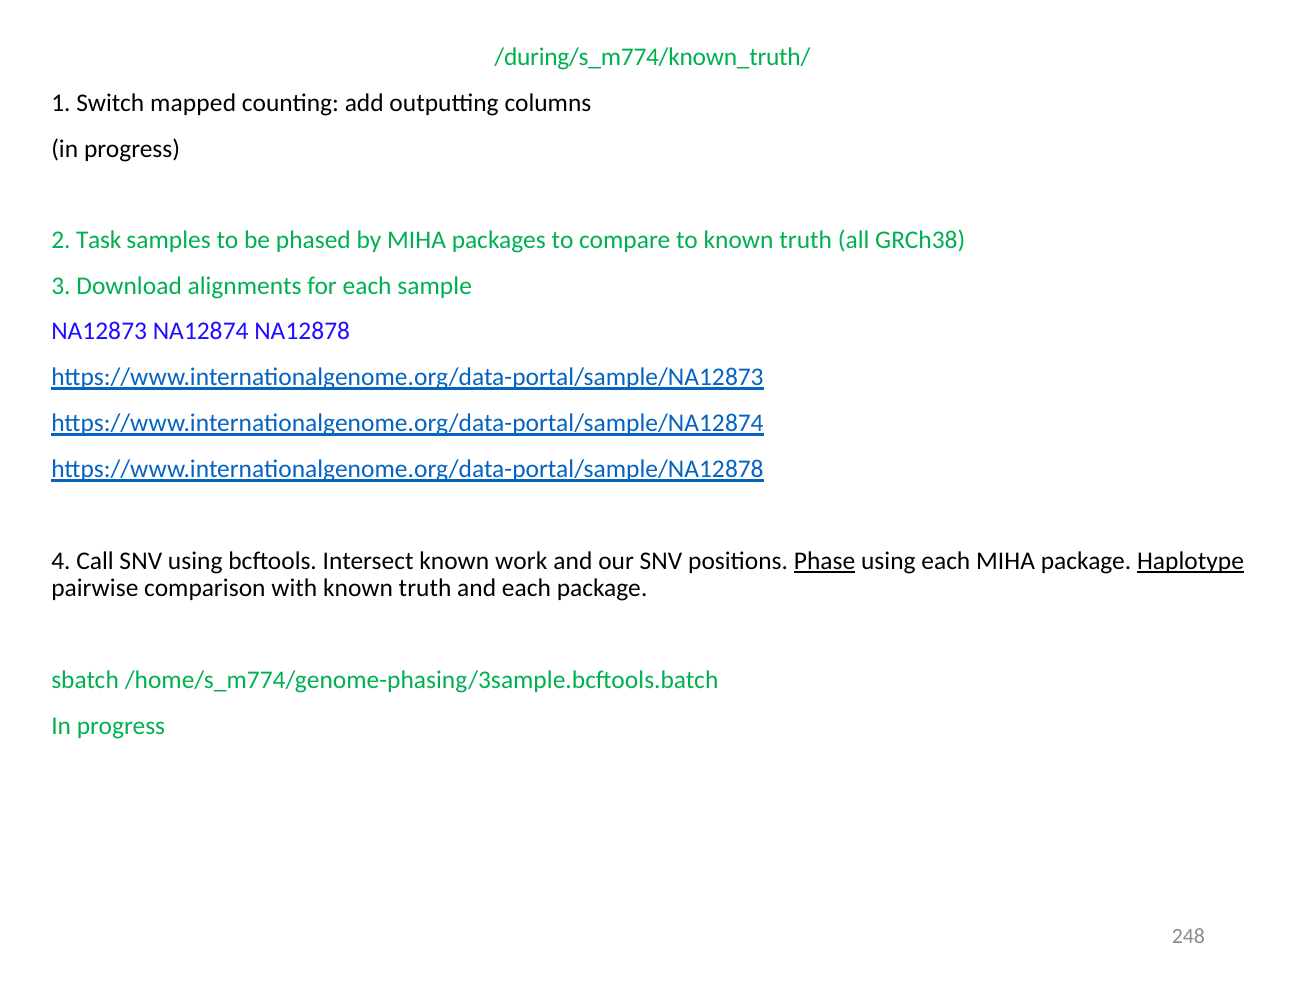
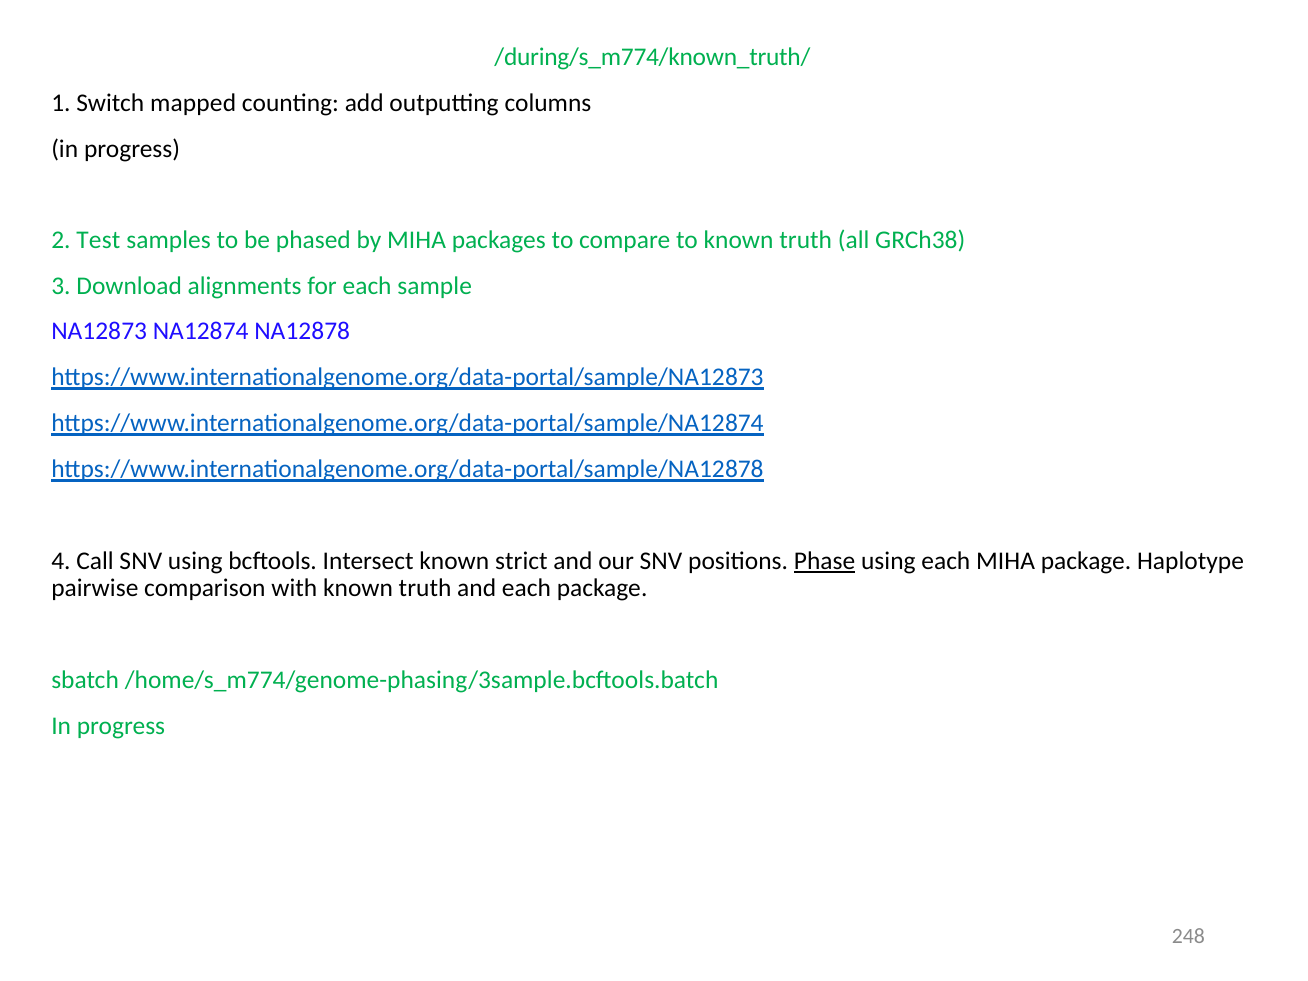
Task: Task -> Test
work: work -> strict
Haplotype underline: present -> none
